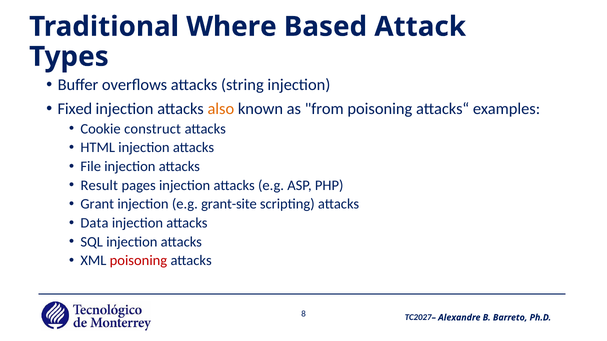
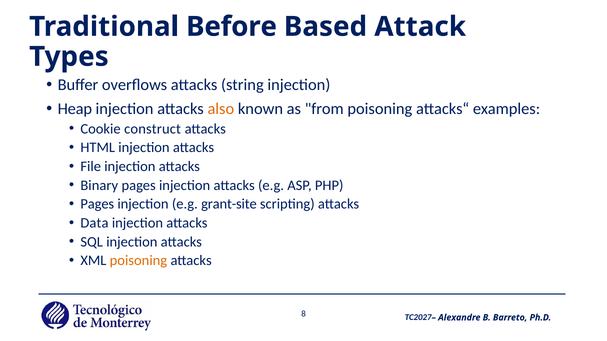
Where: Where -> Before
Fixed: Fixed -> Heap
Result: Result -> Binary
Grant at (97, 204): Grant -> Pages
poisoning at (138, 261) colour: red -> orange
